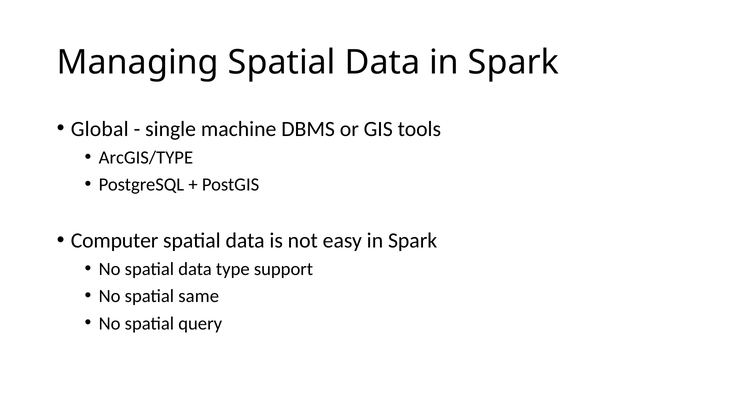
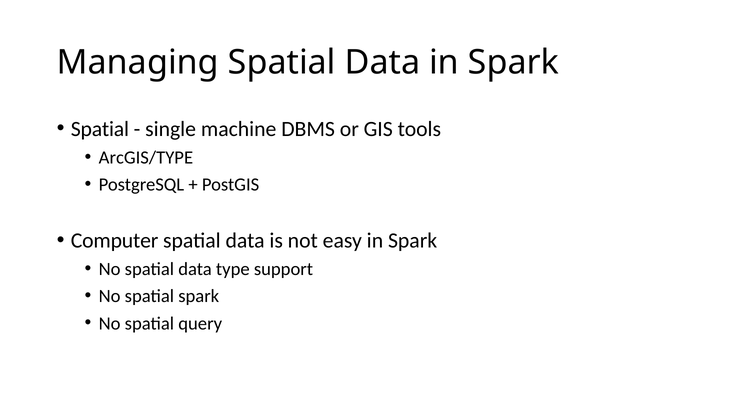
Global at (100, 129): Global -> Spatial
spatial same: same -> spark
